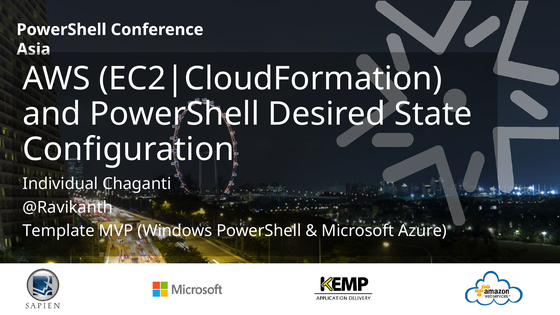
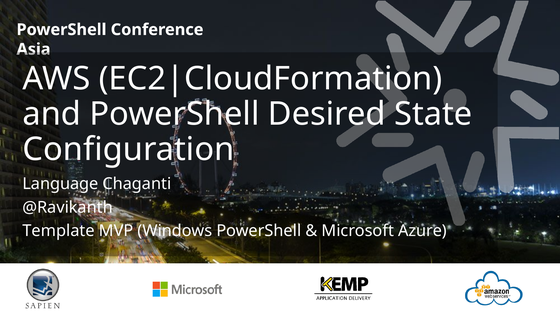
Individual: Individual -> Language
